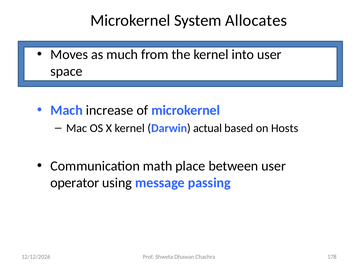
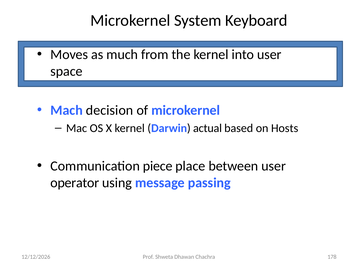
Allocates: Allocates -> Keyboard
increase: increase -> decision
math: math -> piece
